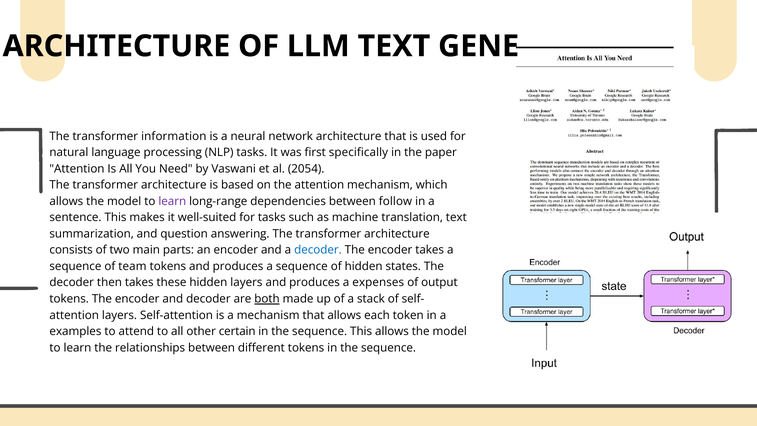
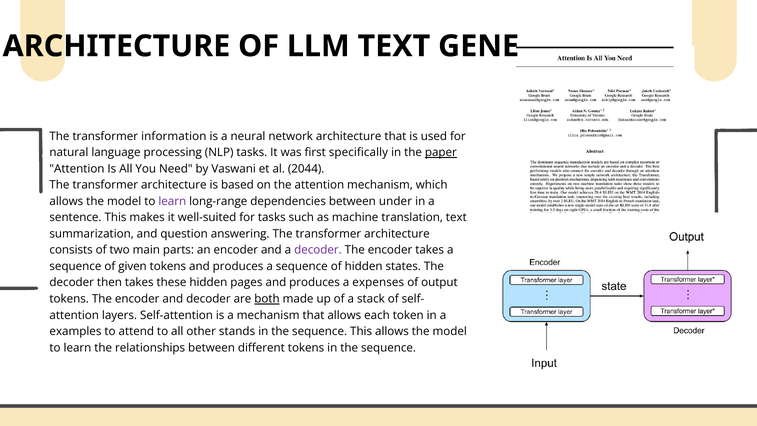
paper underline: none -> present
2054: 2054 -> 2044
follow: follow -> under
decoder at (318, 250) colour: blue -> purple
team: team -> given
hidden layers: layers -> pages
certain: certain -> stands
